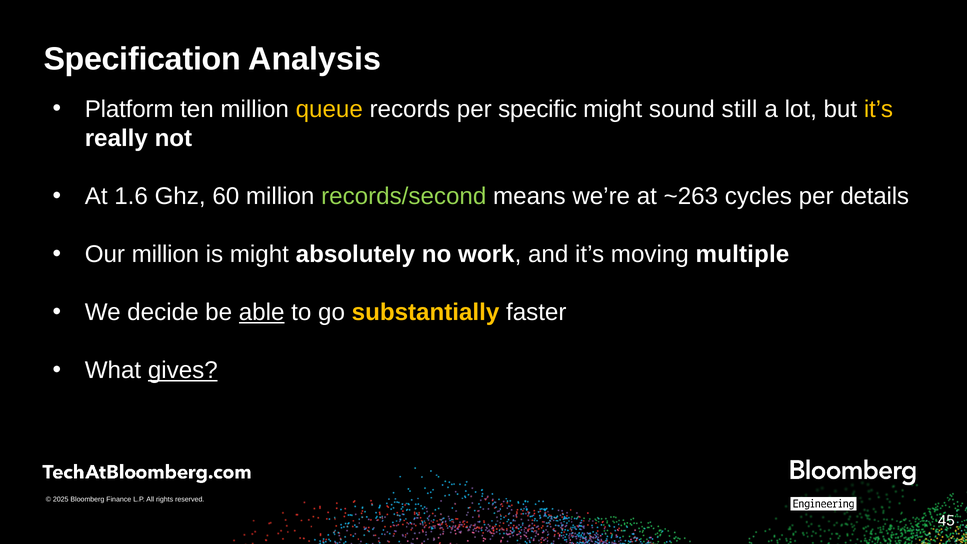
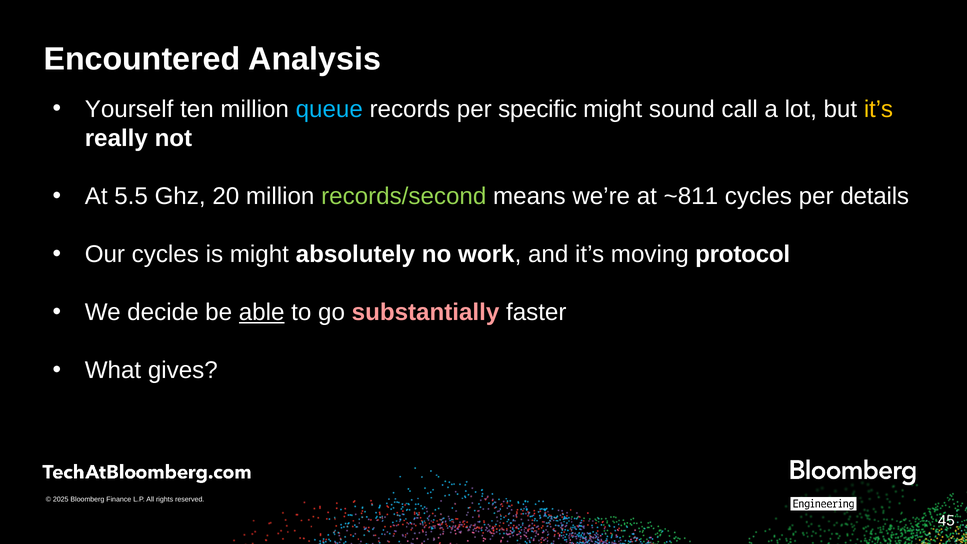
Specification: Specification -> Encountered
Platform: Platform -> Yourself
queue colour: yellow -> light blue
still: still -> call
1.6: 1.6 -> 5.5
60: 60 -> 20
~263: ~263 -> ~811
Our million: million -> cycles
multiple: multiple -> protocol
substantially colour: yellow -> pink
gives underline: present -> none
